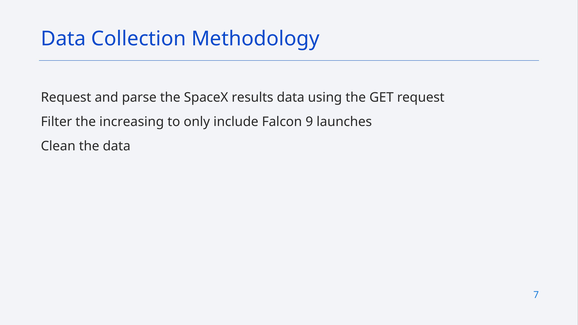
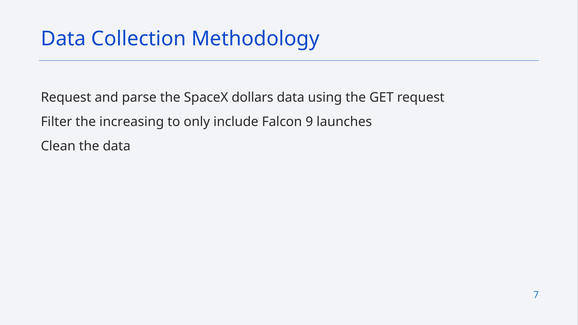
results: results -> dollars
